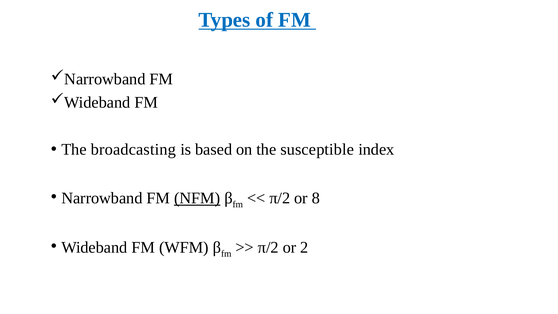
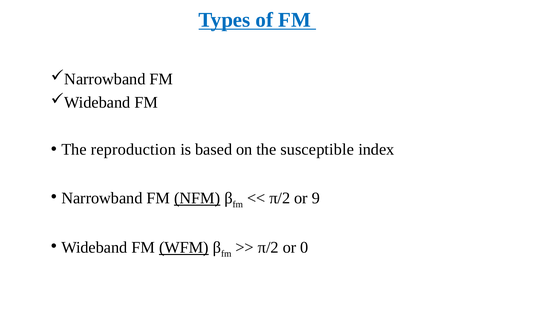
broadcasting: broadcasting -> reproduction
8: 8 -> 9
WFM underline: none -> present
2: 2 -> 0
